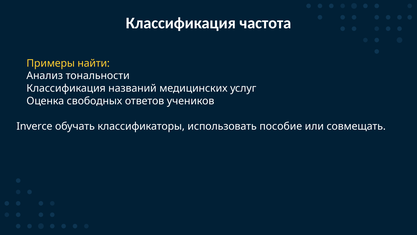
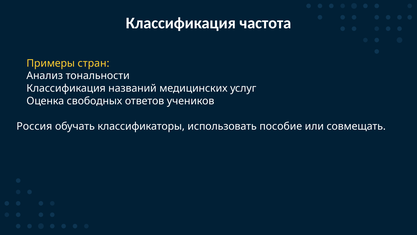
найти: найти -> стран
Inverce: Inverce -> Россия
